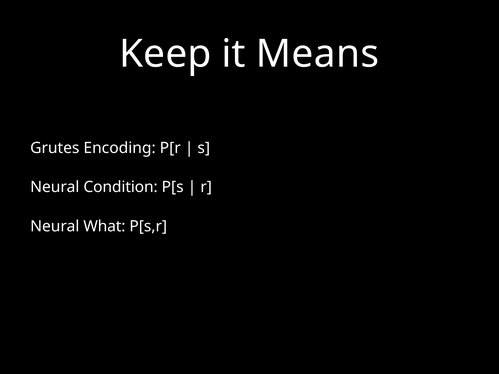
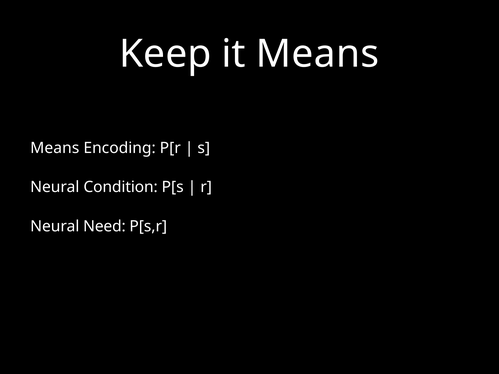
Grutes at (55, 148): Grutes -> Means
What: What -> Need
